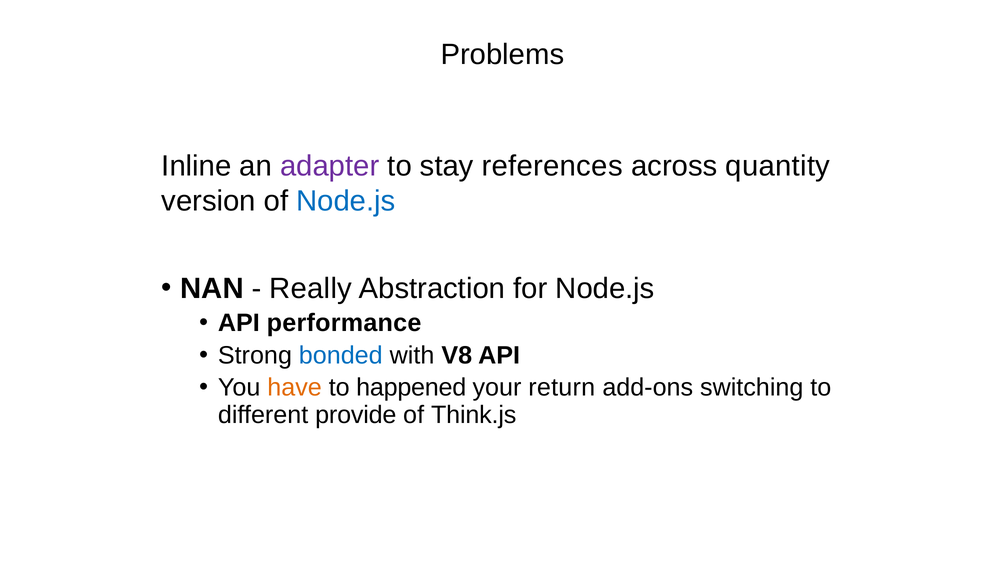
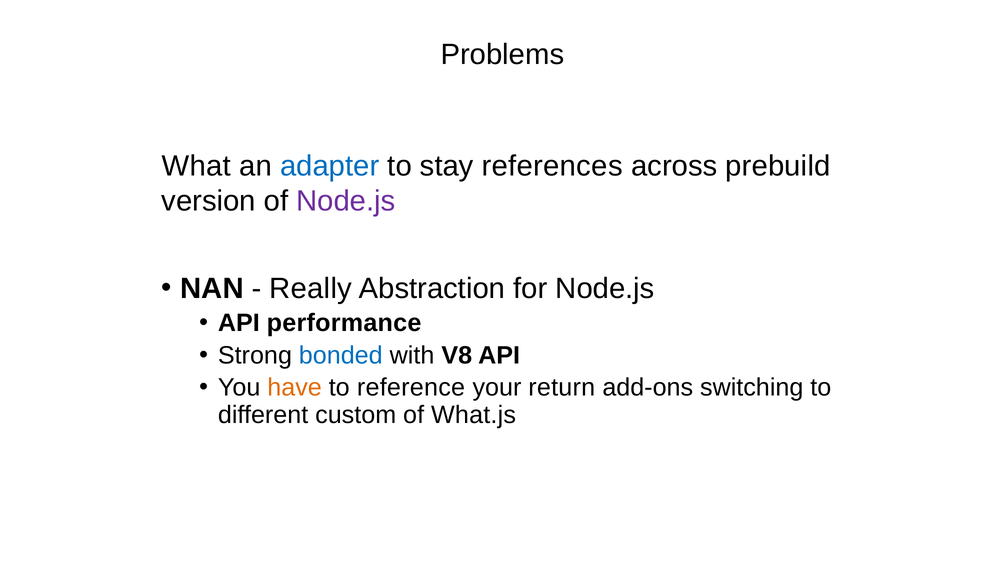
Inline: Inline -> What
adapter colour: purple -> blue
quantity: quantity -> prebuild
Node.js at (346, 201) colour: blue -> purple
happened: happened -> reference
provide: provide -> custom
Think.js: Think.js -> What.js
